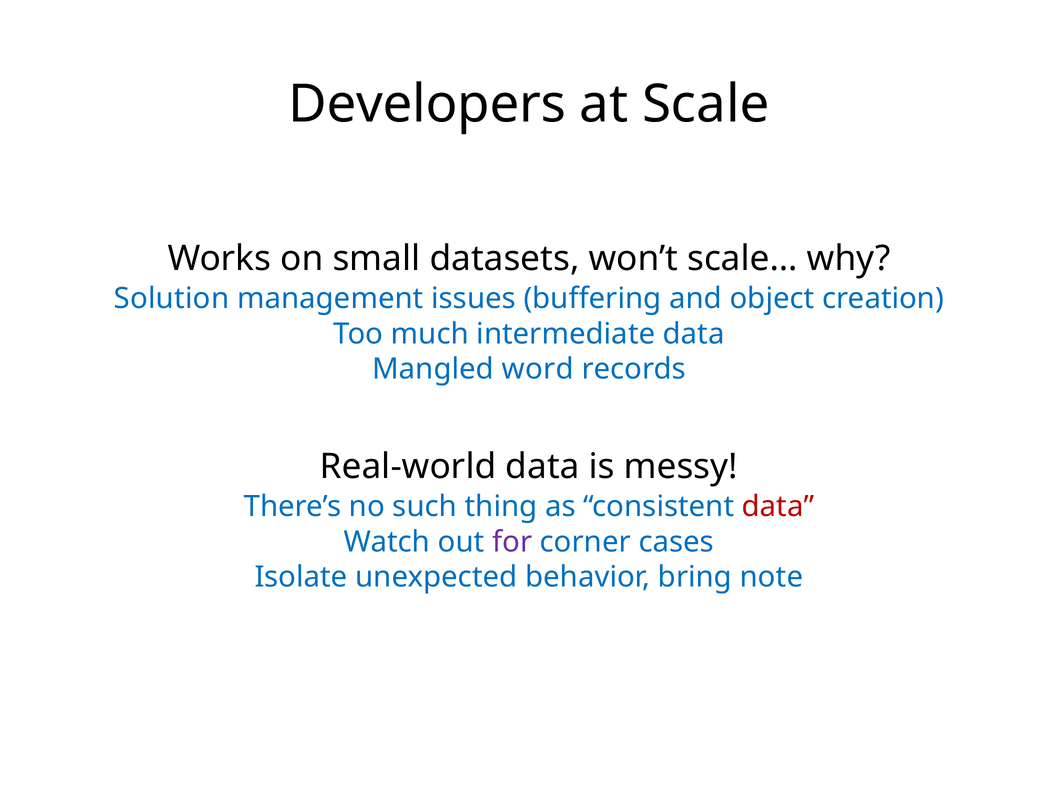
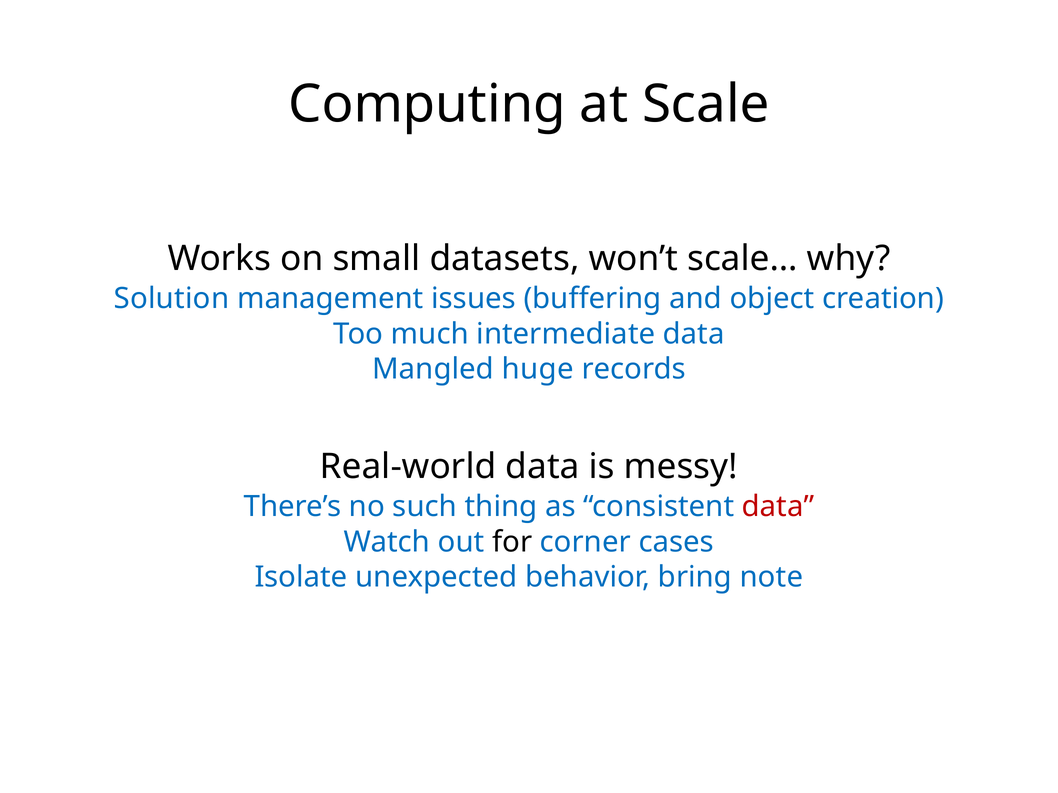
Developers: Developers -> Computing
word: word -> huge
for colour: purple -> black
